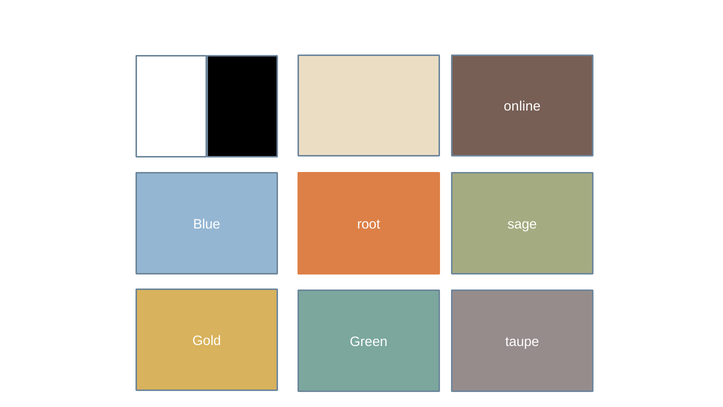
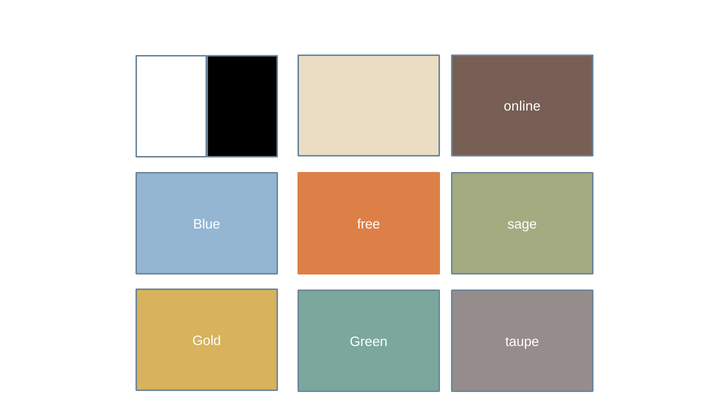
root: root -> free
